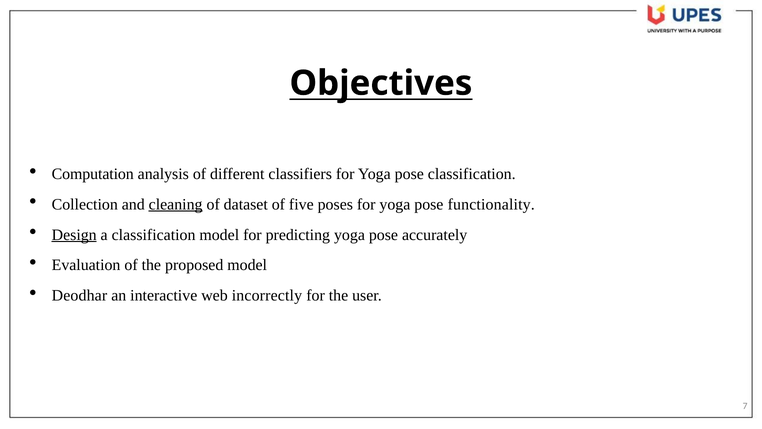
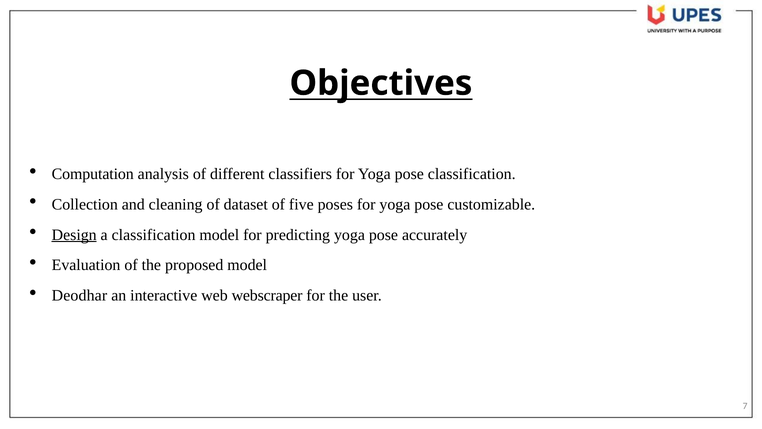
cleaning underline: present -> none
functionality: functionality -> customizable
incorrectly: incorrectly -> webscraper
